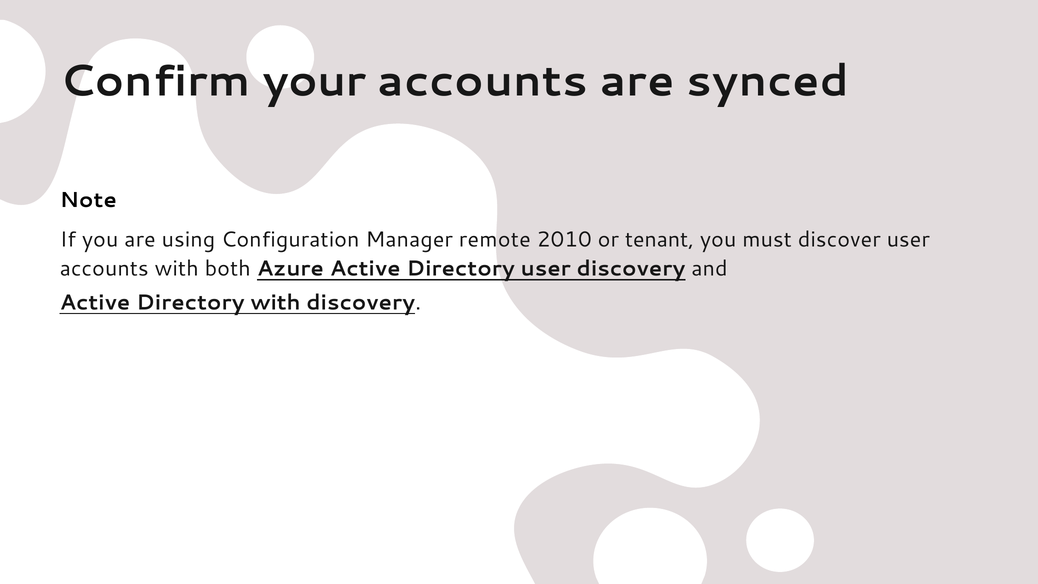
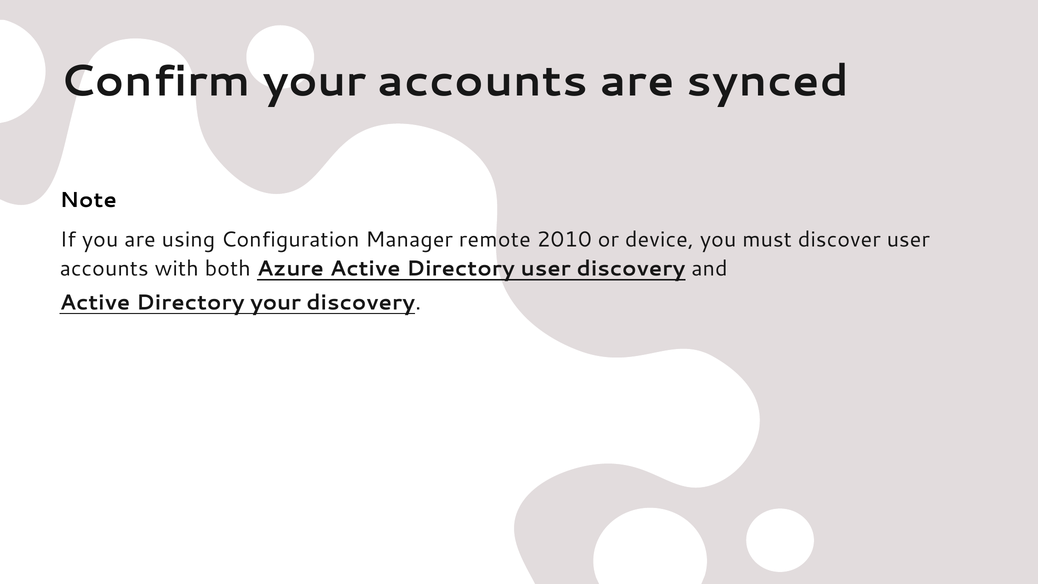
tenant: tenant -> device
Directory with: with -> your
